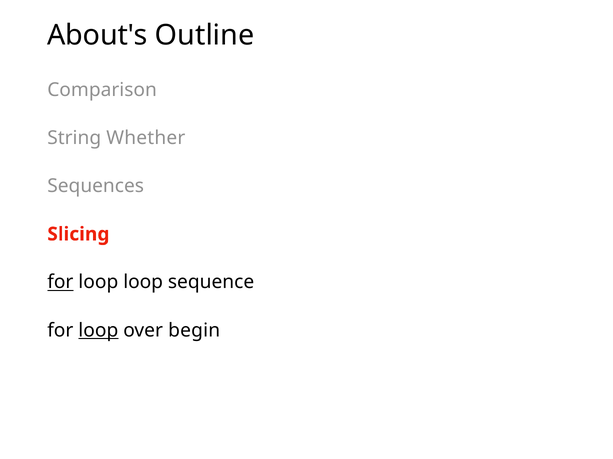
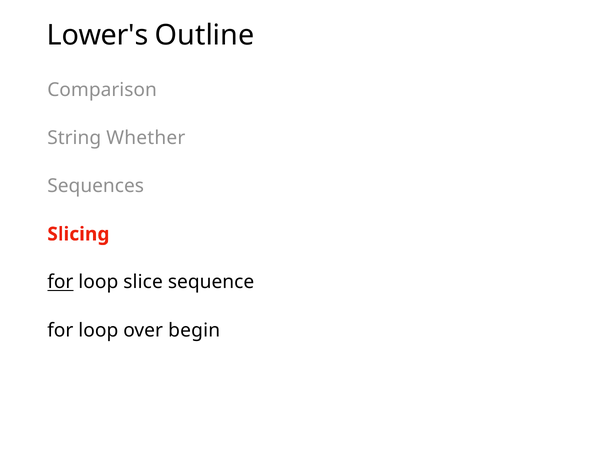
About's: About's -> Lower's
loop loop: loop -> slice
loop at (98, 331) underline: present -> none
